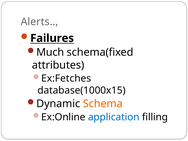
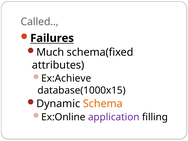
Alerts: Alerts -> Called
Ex:Fetches: Ex:Fetches -> Ex:Achieve
application colour: blue -> purple
